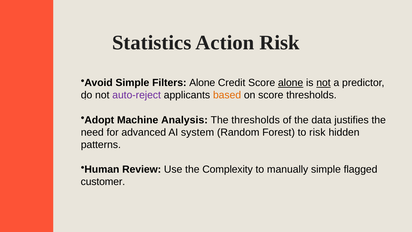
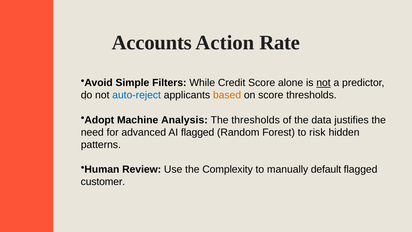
Statistics: Statistics -> Accounts
Action Risk: Risk -> Rate
Filters Alone: Alone -> While
alone at (291, 83) underline: present -> none
auto-reject colour: purple -> blue
AI system: system -> flagged
manually simple: simple -> default
